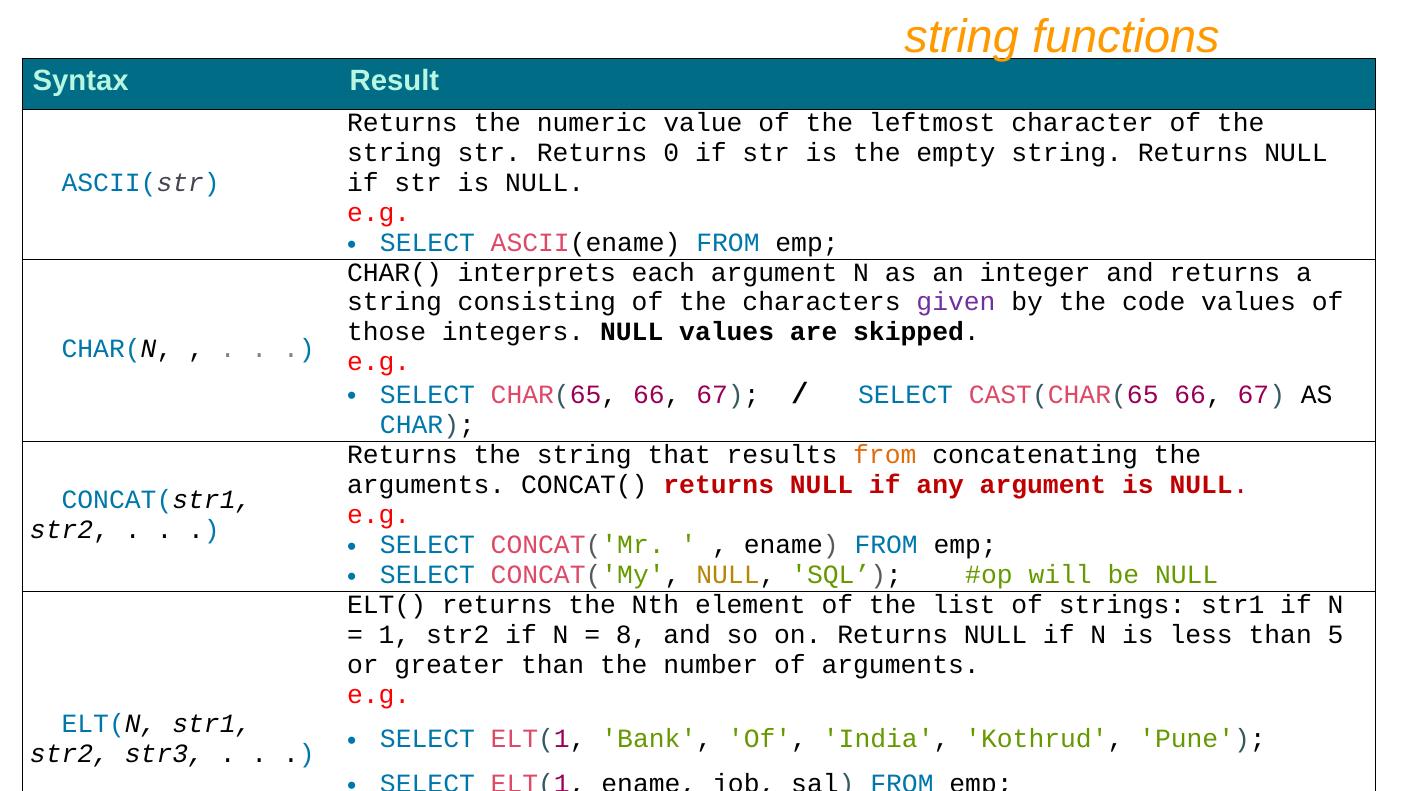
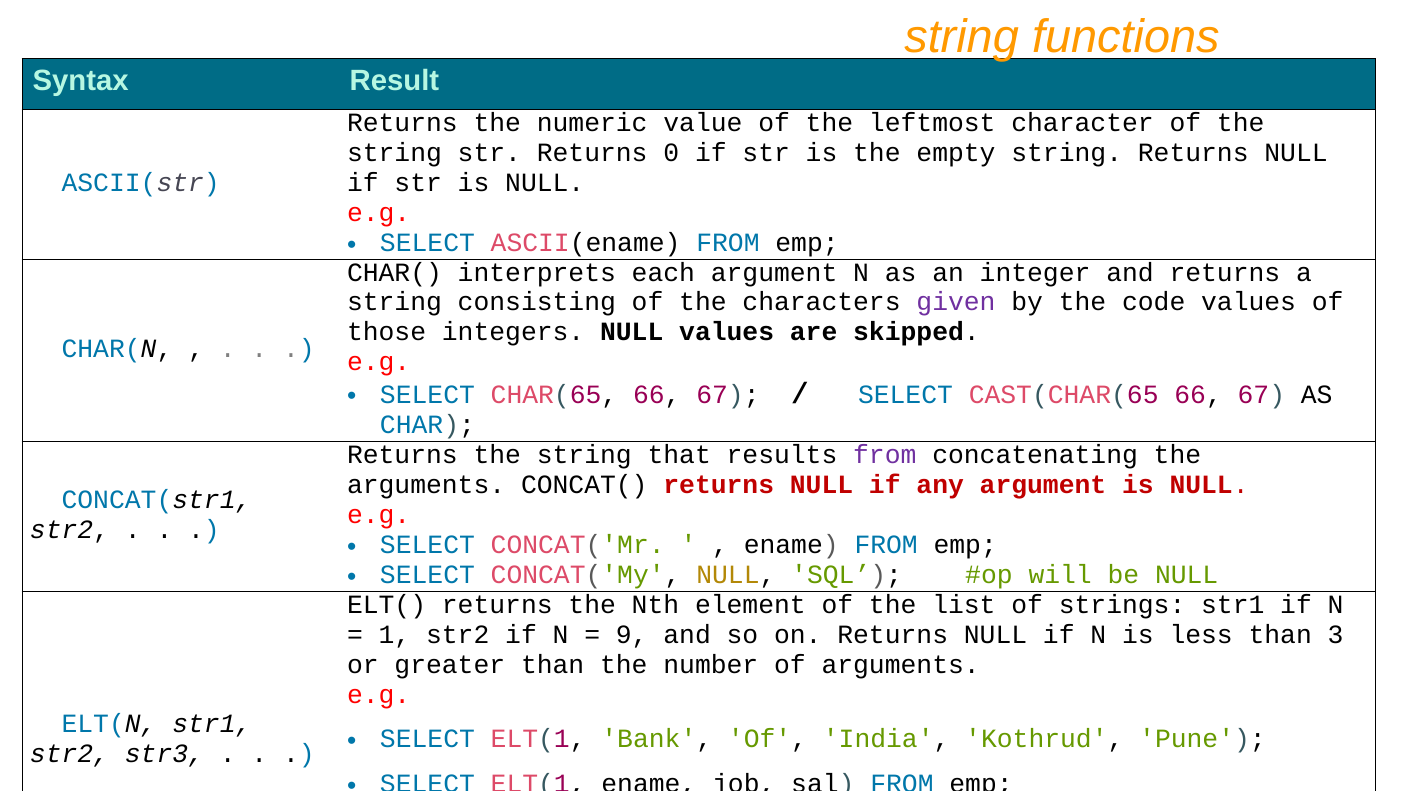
from at (885, 455) colour: orange -> purple
8: 8 -> 9
5: 5 -> 3
